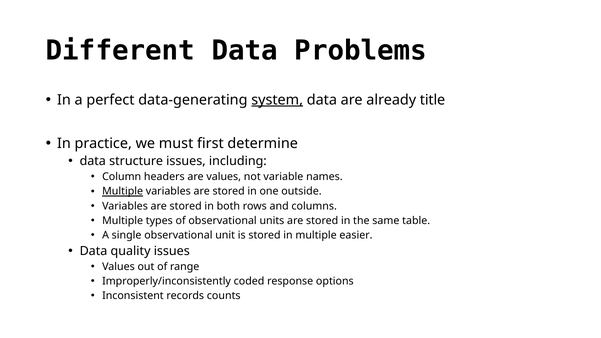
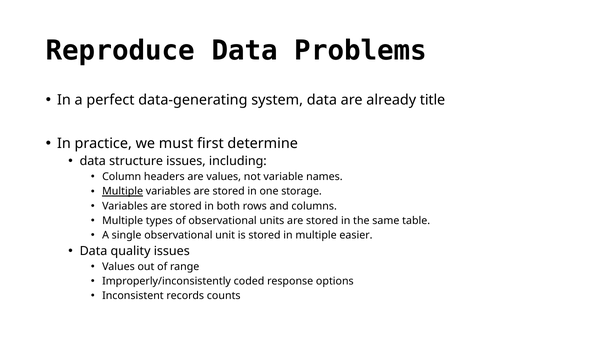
Different: Different -> Reproduce
system underline: present -> none
outside: outside -> storage
